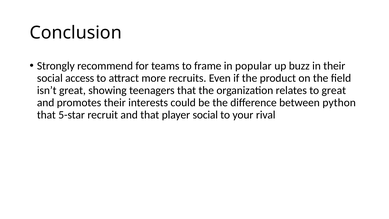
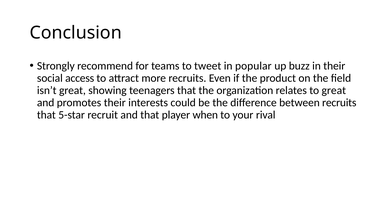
frame: frame -> tweet
between python: python -> recruits
player social: social -> when
